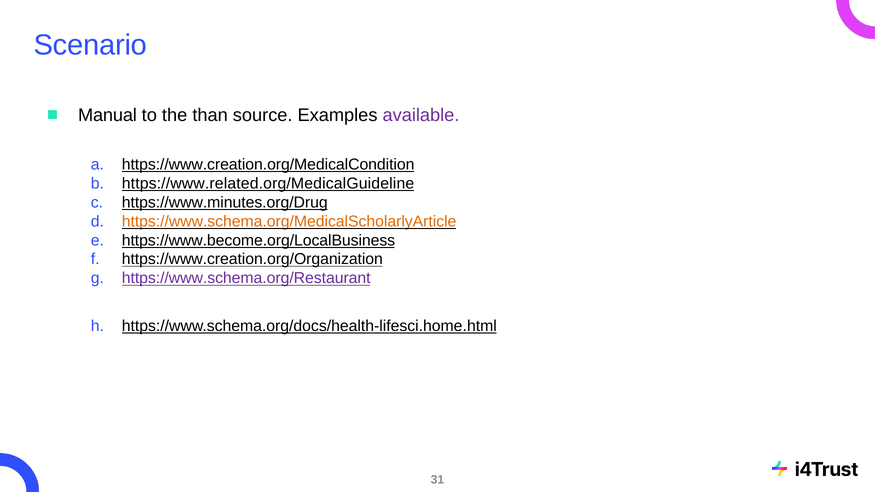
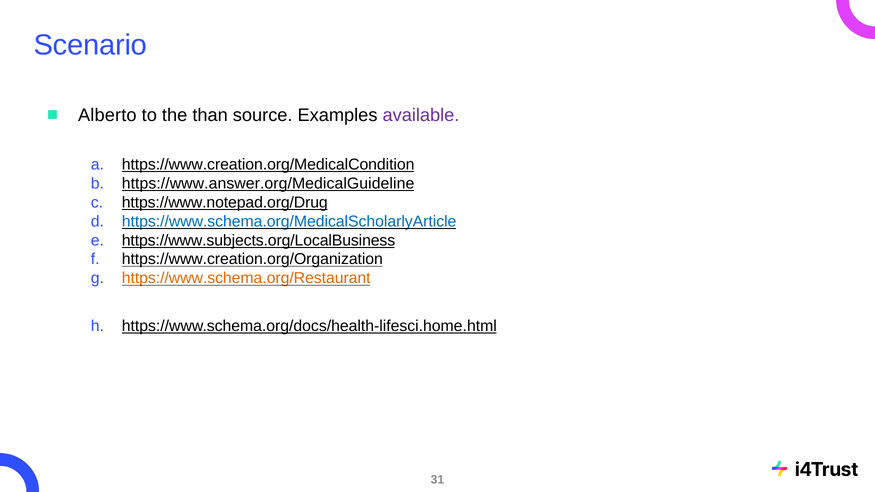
Manual: Manual -> Alberto
https://www.related.org/MedicalGuideline: https://www.related.org/MedicalGuideline -> https://www.answer.org/MedicalGuideline
https://www.minutes.org/Drug: https://www.minutes.org/Drug -> https://www.notepad.org/Drug
https://www.schema.org/MedicalScholarlyArticle colour: orange -> blue
https://www.become.org/LocalBusiness: https://www.become.org/LocalBusiness -> https://www.subjects.org/LocalBusiness
https://www.schema.org/Restaurant colour: purple -> orange
